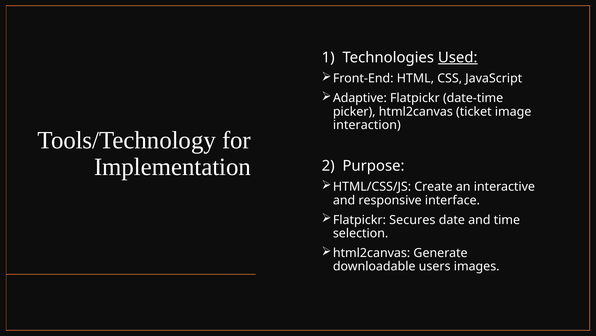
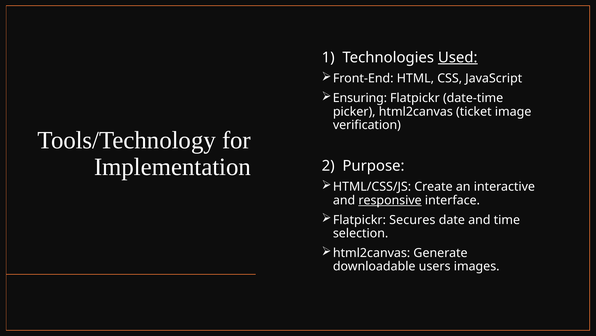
Adaptive: Adaptive -> Ensuring
interaction: interaction -> verification
responsive underline: none -> present
